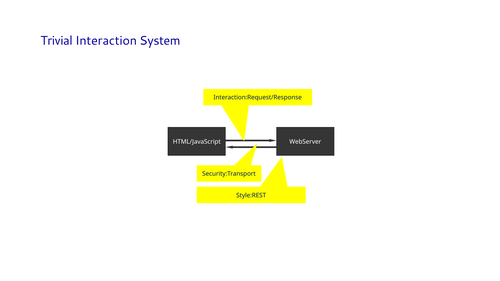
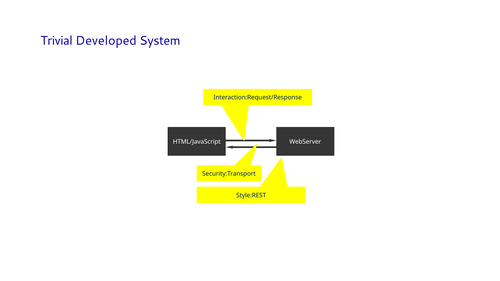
Interaction: Interaction -> Developed
